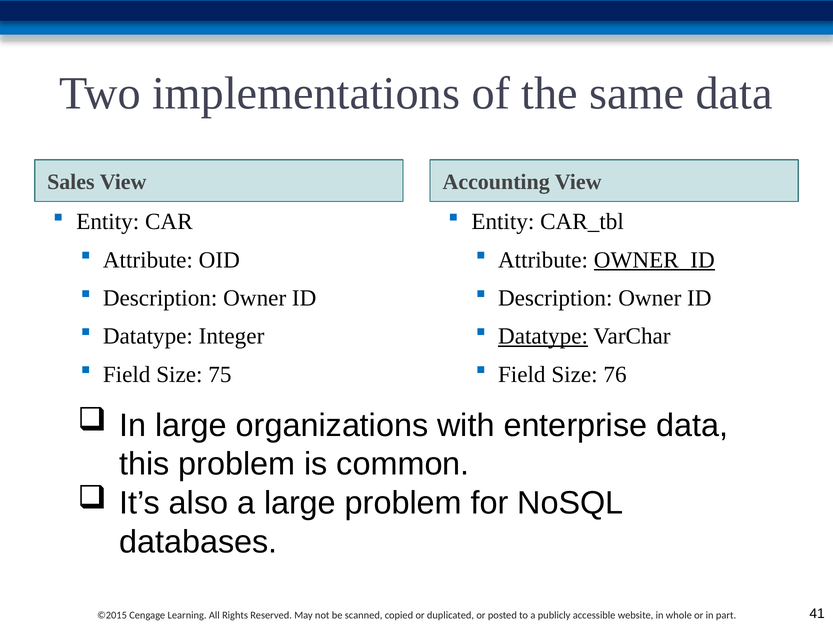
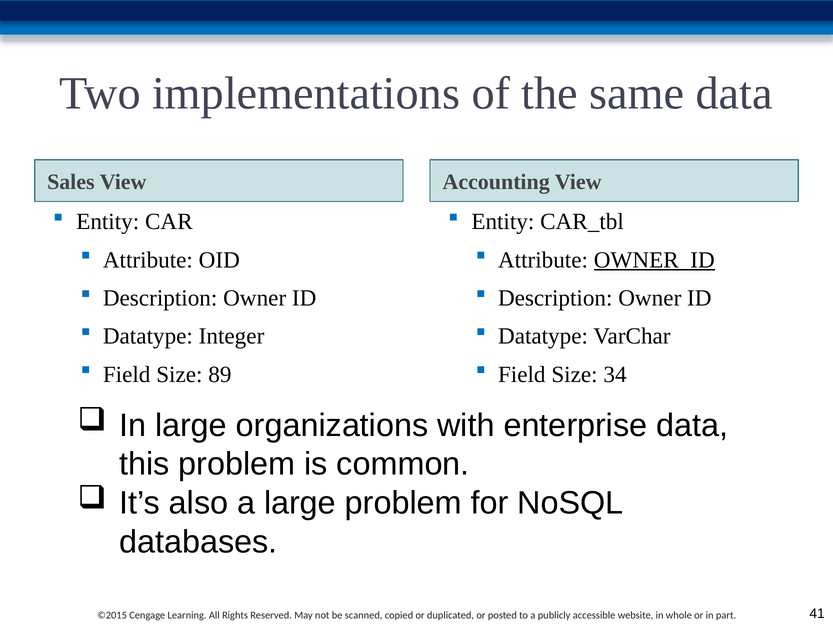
Datatype at (543, 336) underline: present -> none
75: 75 -> 89
76: 76 -> 34
